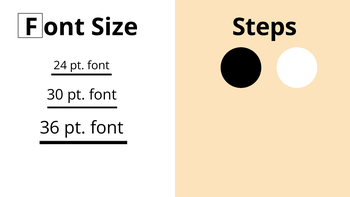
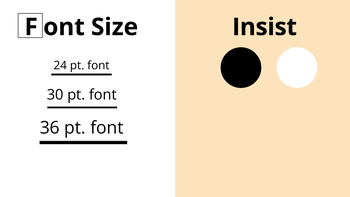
Steps: Steps -> Insist
